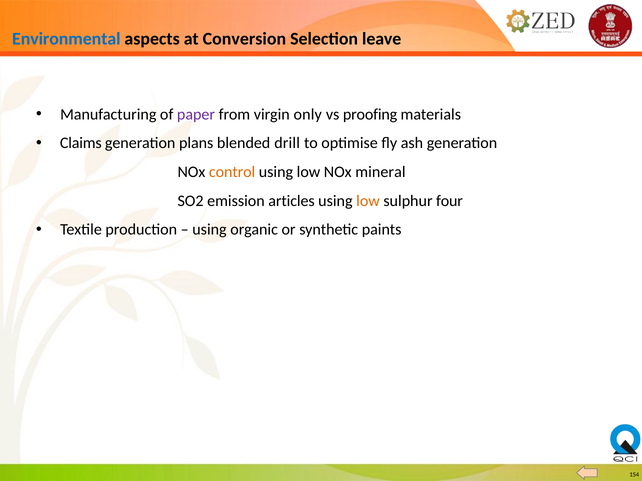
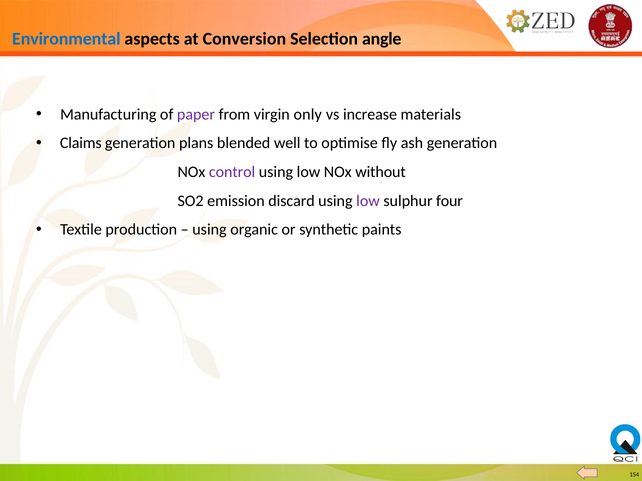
leave: leave -> angle
proofing: proofing -> increase
drill: drill -> well
control colour: orange -> purple
mineral: mineral -> without
articles: articles -> discard
low at (368, 201) colour: orange -> purple
